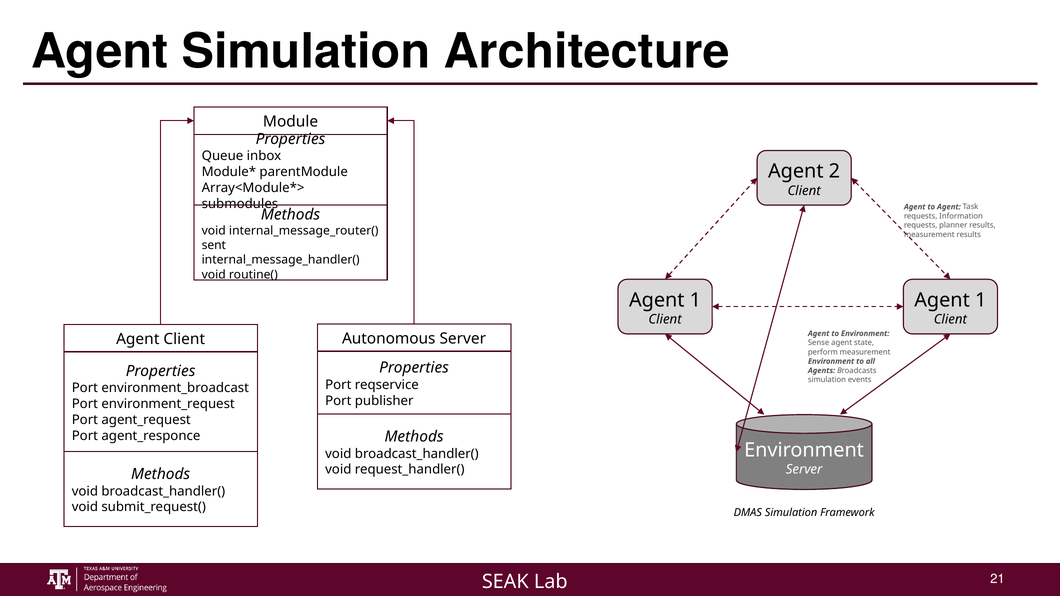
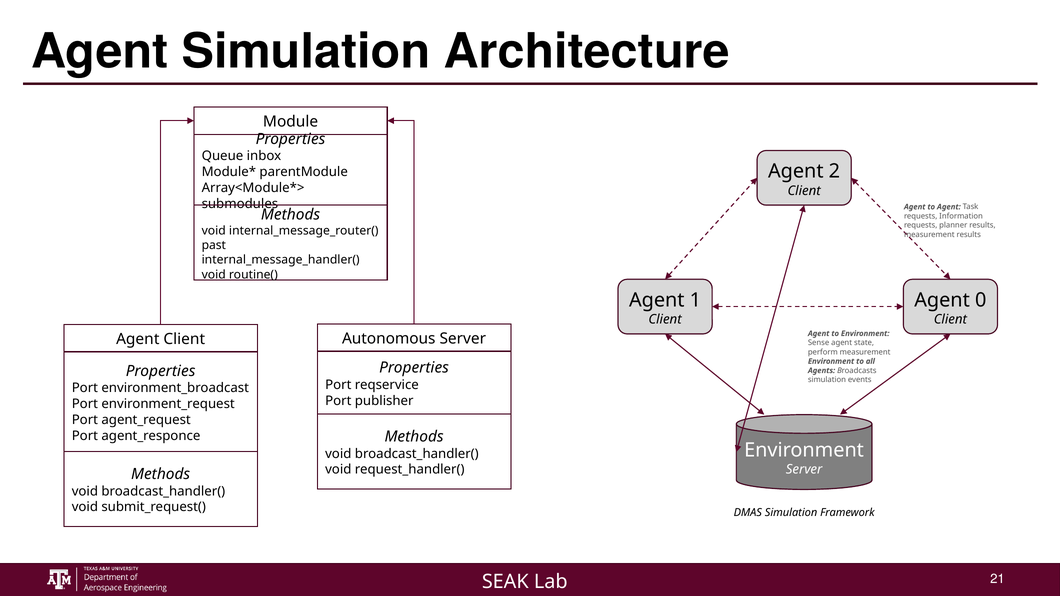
sent: sent -> past
1 at (981, 300): 1 -> 0
